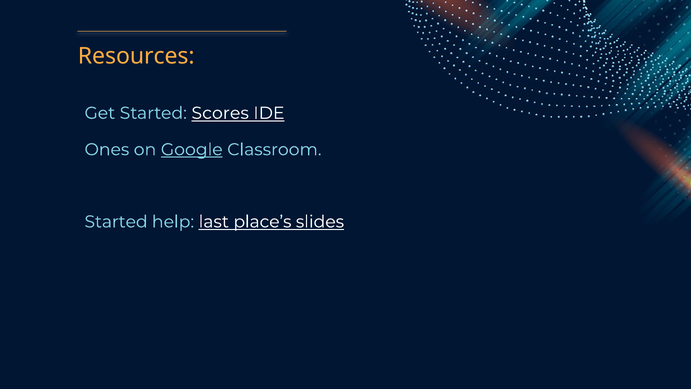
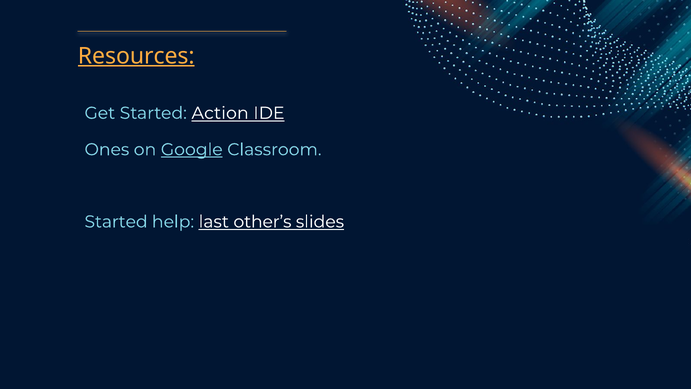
Resources underline: none -> present
Scores: Scores -> Action
place’s: place’s -> other’s
